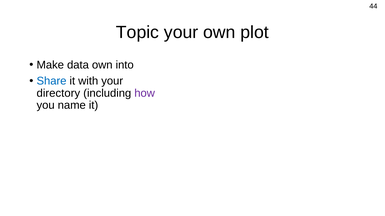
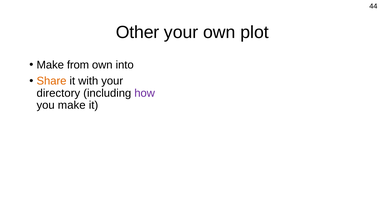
Topic: Topic -> Other
data: data -> from
Share colour: blue -> orange
you name: name -> make
